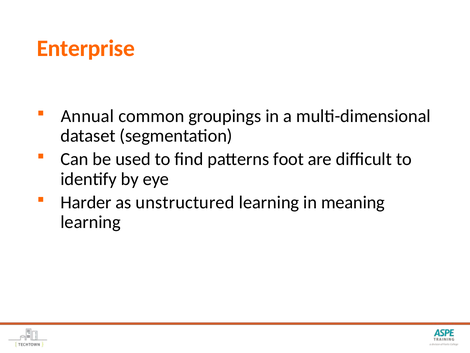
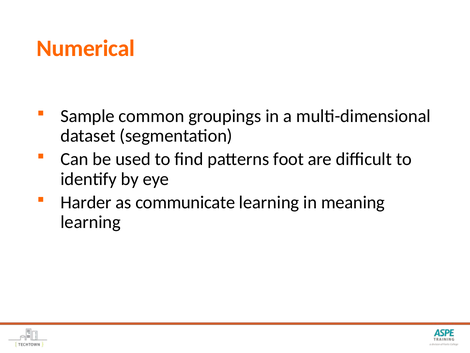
Enterprise: Enterprise -> Numerical
Annual: Annual -> Sample
unstructured: unstructured -> communicate
